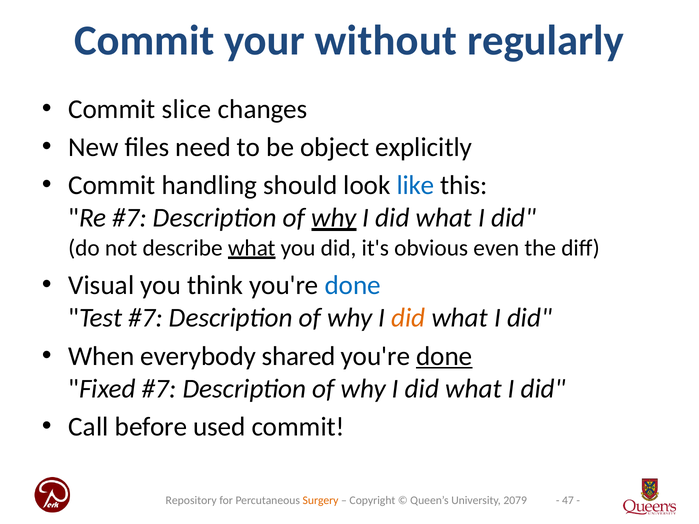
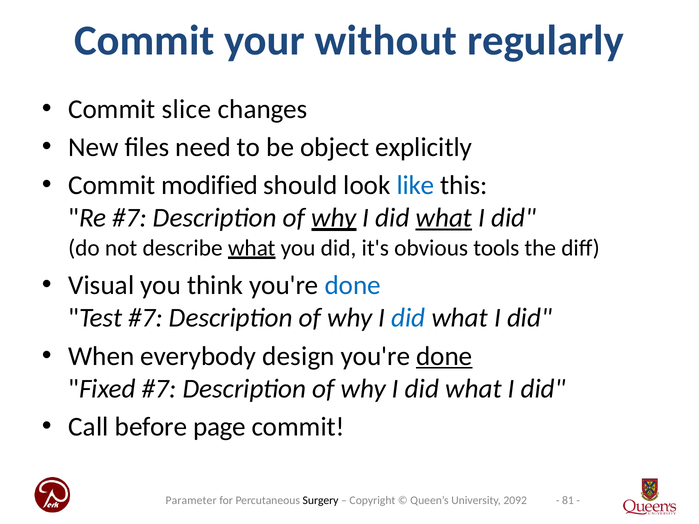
handling: handling -> modified
what at (444, 218) underline: none -> present
even: even -> tools
did at (408, 318) colour: orange -> blue
shared: shared -> design
used: used -> page
47: 47 -> 81
Repository: Repository -> Parameter
Surgery colour: orange -> black
2079: 2079 -> 2092
